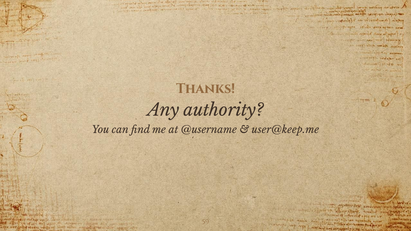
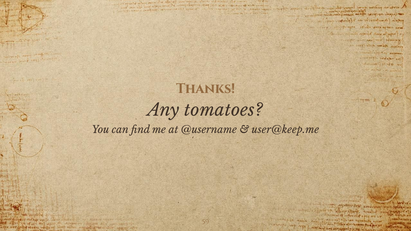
authority: authority -> tomatoes
